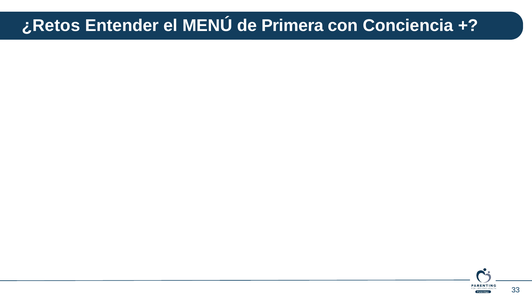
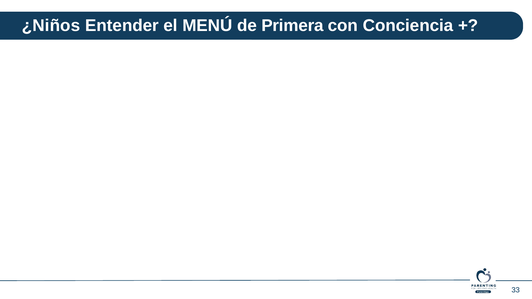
¿Retos: ¿Retos -> ¿Niños
